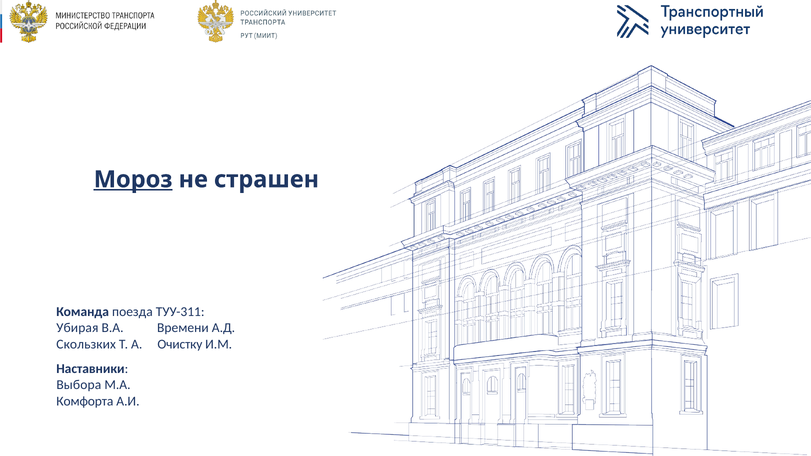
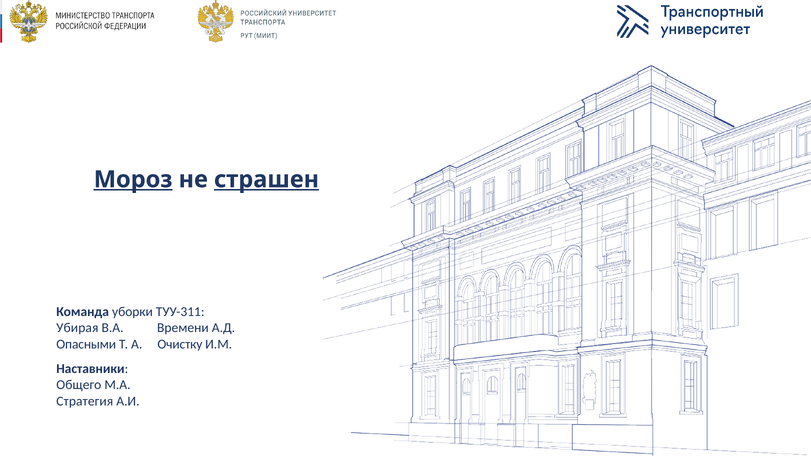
страшен underline: none -> present
поезда: поезда -> уборки
Скользких: Скользких -> Опасными
Выбора: Выбора -> Общего
Комфорта: Комфорта -> Стратегия
